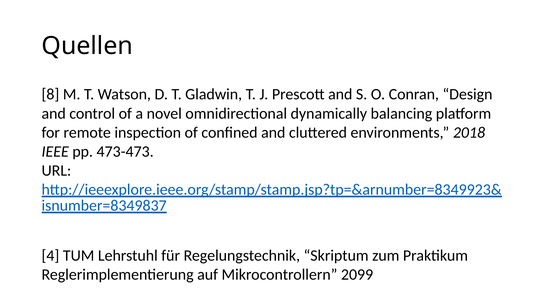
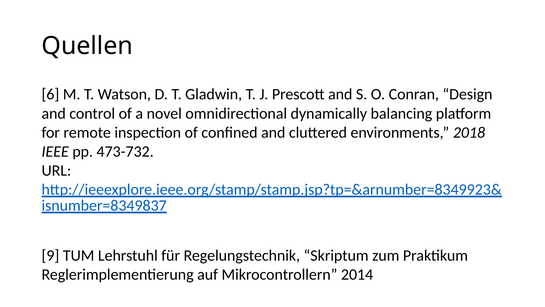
8: 8 -> 6
473-473: 473-473 -> 473-732
4: 4 -> 9
2099: 2099 -> 2014
